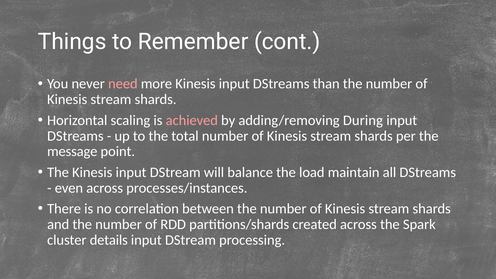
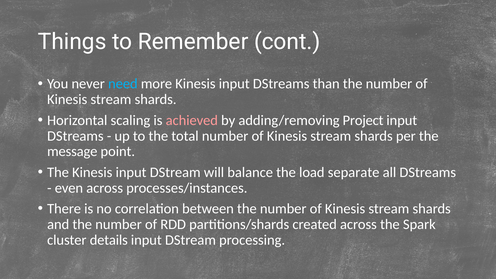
need colour: pink -> light blue
During: During -> Project
maintain: maintain -> separate
